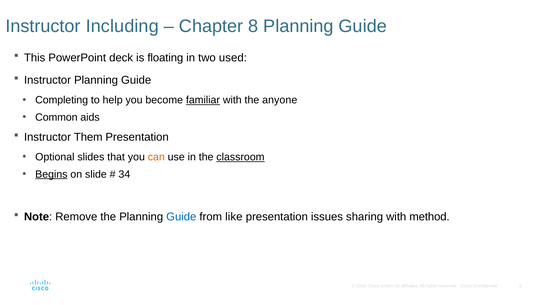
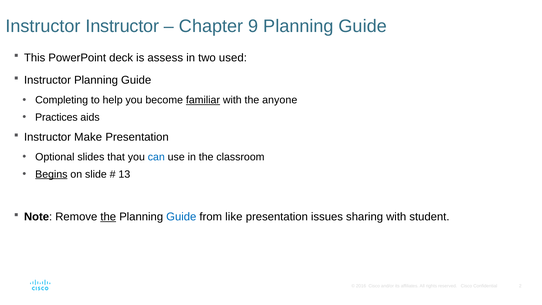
Instructor Including: Including -> Instructor
8: 8 -> 9
floating: floating -> assess
Common: Common -> Practices
Them: Them -> Make
can colour: orange -> blue
classroom underline: present -> none
34: 34 -> 13
the at (108, 217) underline: none -> present
method: method -> student
